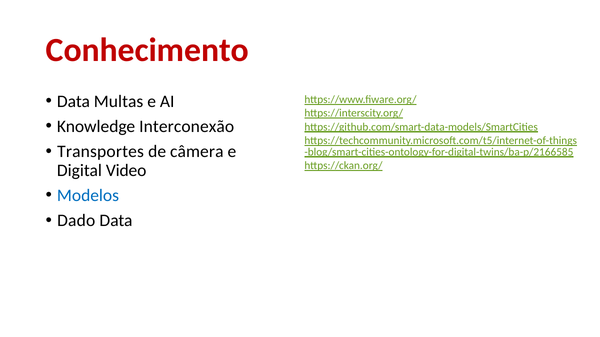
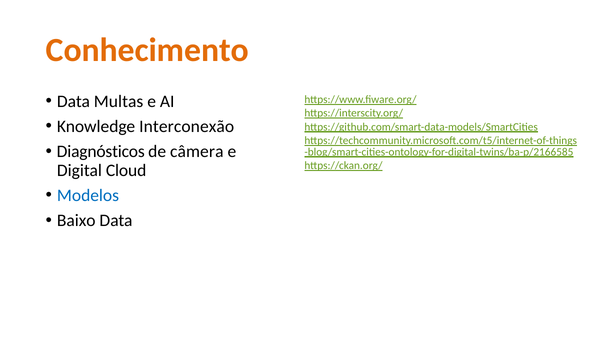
Conhecimento colour: red -> orange
Transportes: Transportes -> Diagnósticos
Video: Video -> Cloud
Dado: Dado -> Baixo
